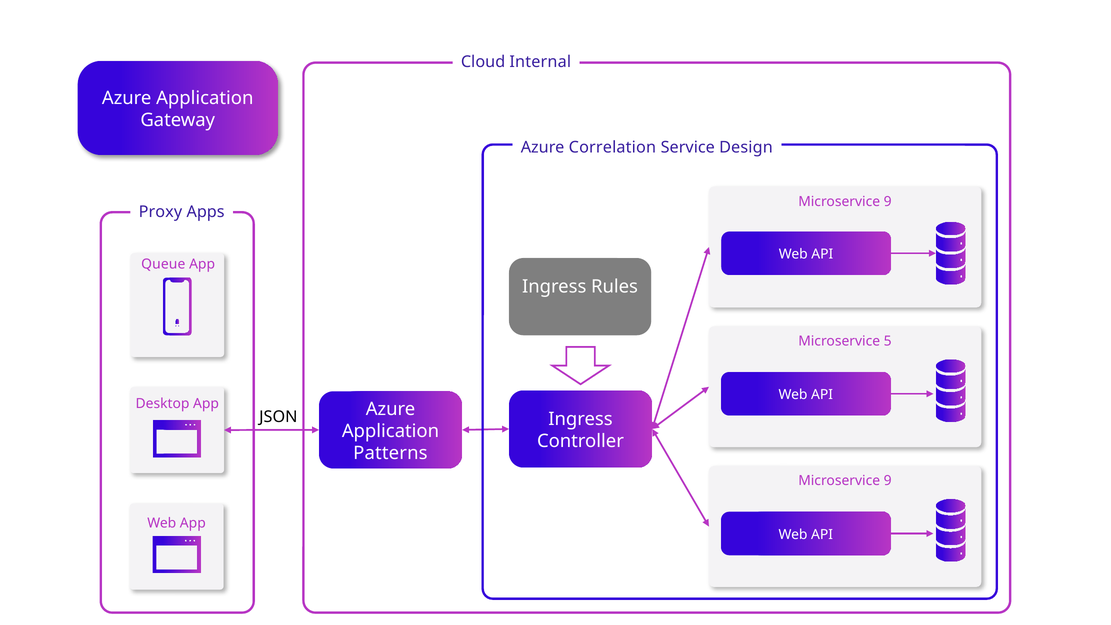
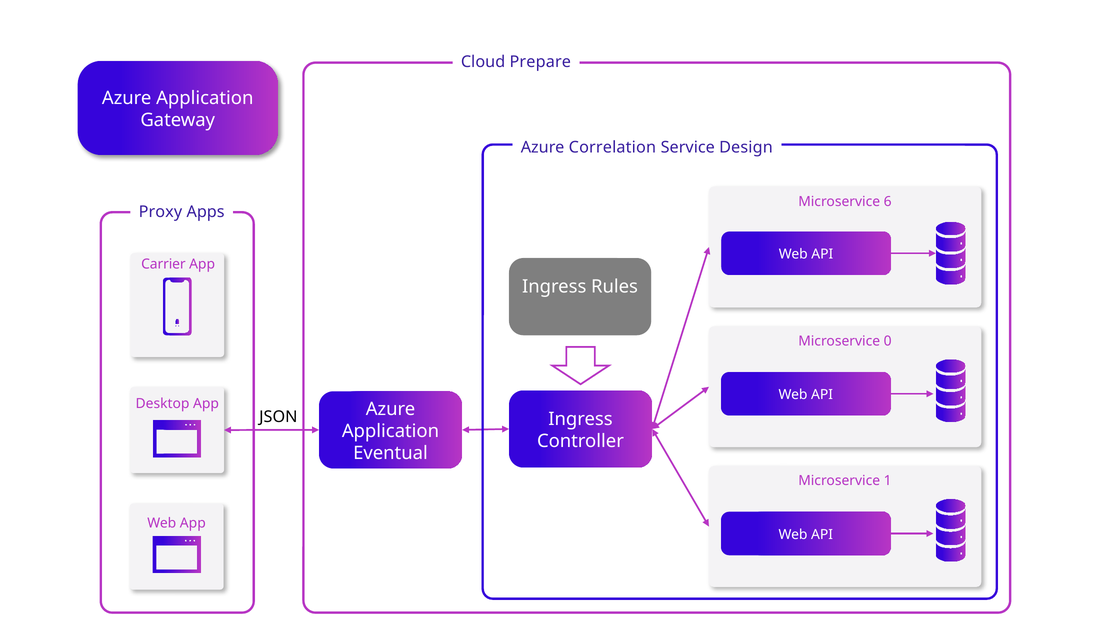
Internal: Internal -> Prepare
9 at (888, 201): 9 -> 6
Queue: Queue -> Carrier
5: 5 -> 0
Patterns: Patterns -> Eventual
9 at (888, 481): 9 -> 1
